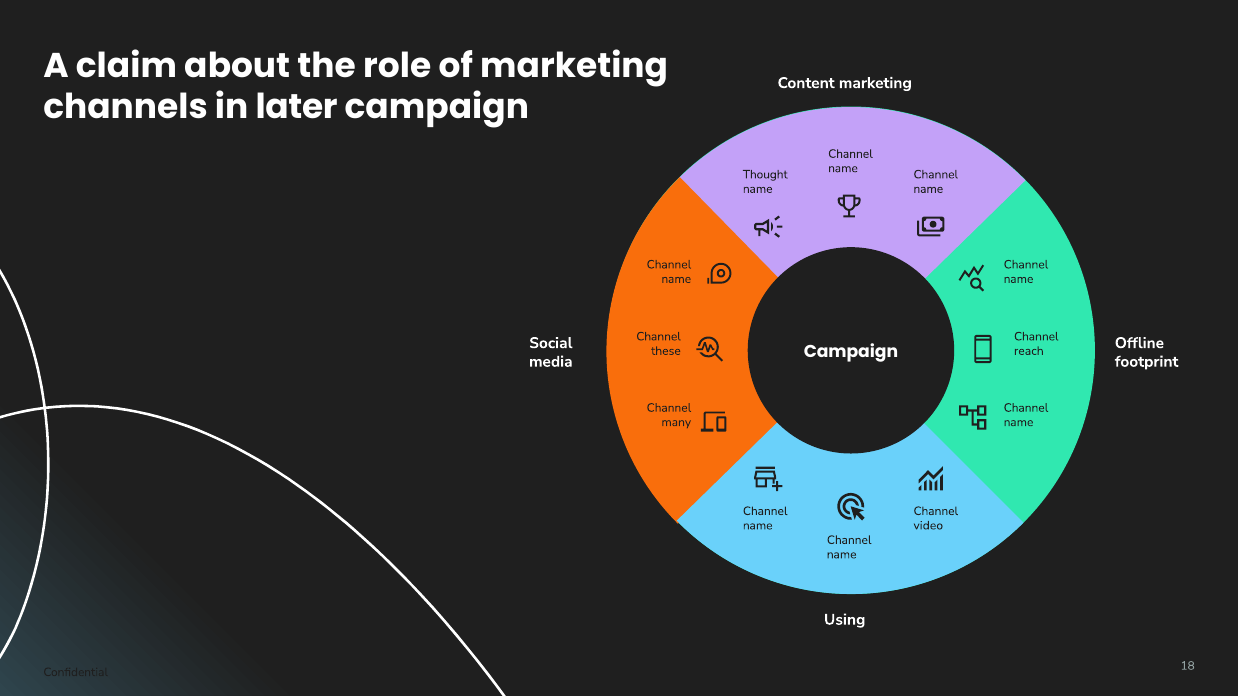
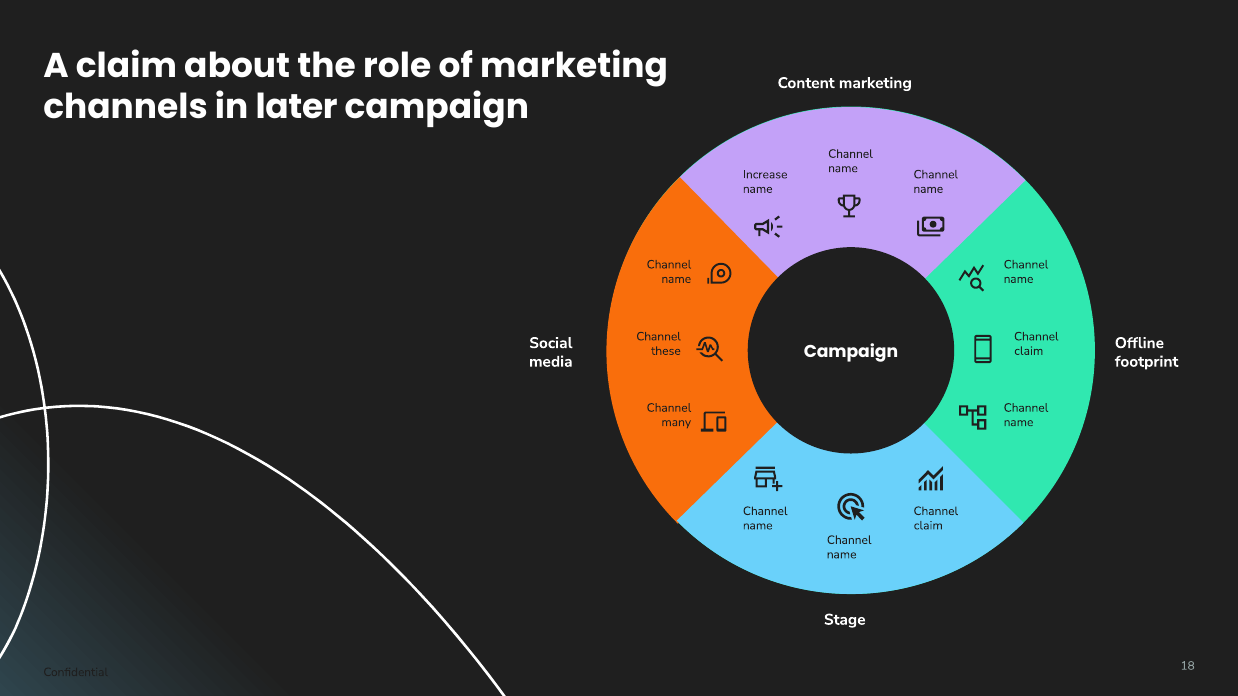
Thought: Thought -> Increase
reach at (1029, 351): reach -> claim
video at (928, 526): video -> claim
Using: Using -> Stage
